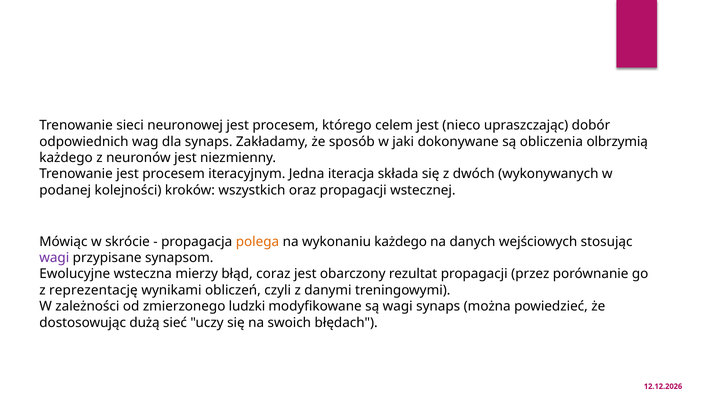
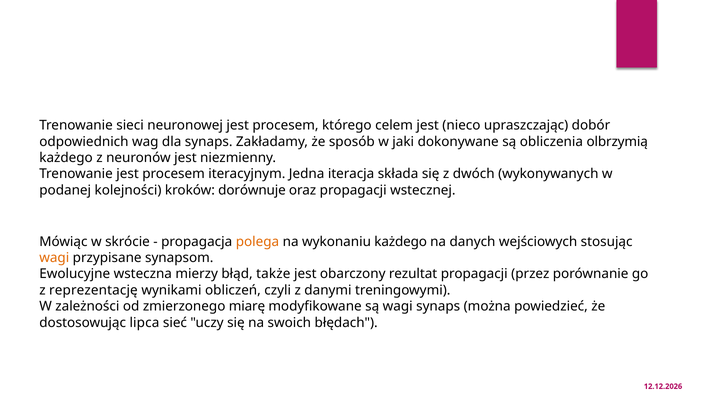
wszystkich: wszystkich -> dorównuje
wagi at (54, 258) colour: purple -> orange
coraz: coraz -> także
ludzki: ludzki -> miarę
dużą: dużą -> lipca
